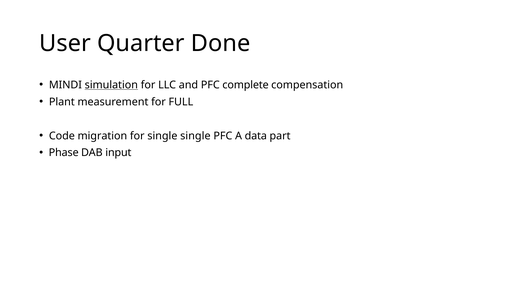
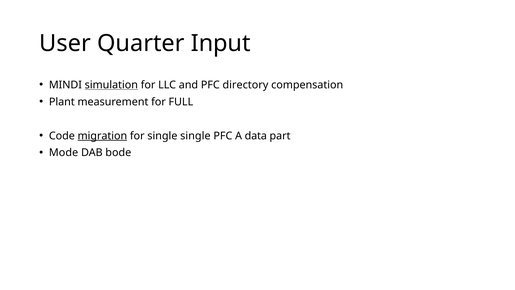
Done: Done -> Input
complete: complete -> directory
migration underline: none -> present
Phase: Phase -> Mode
input: input -> bode
